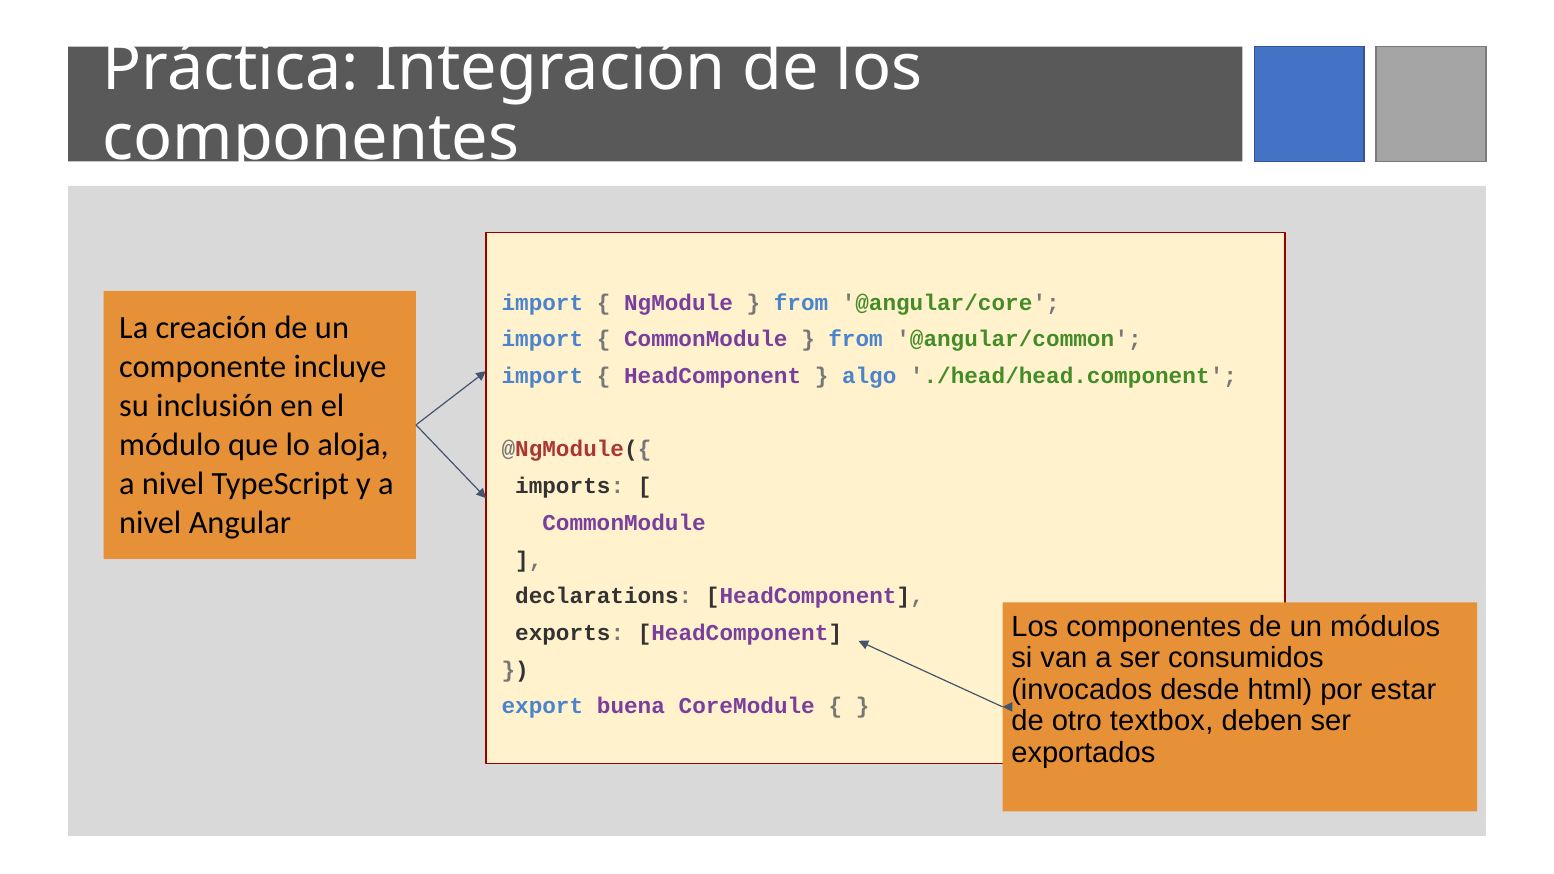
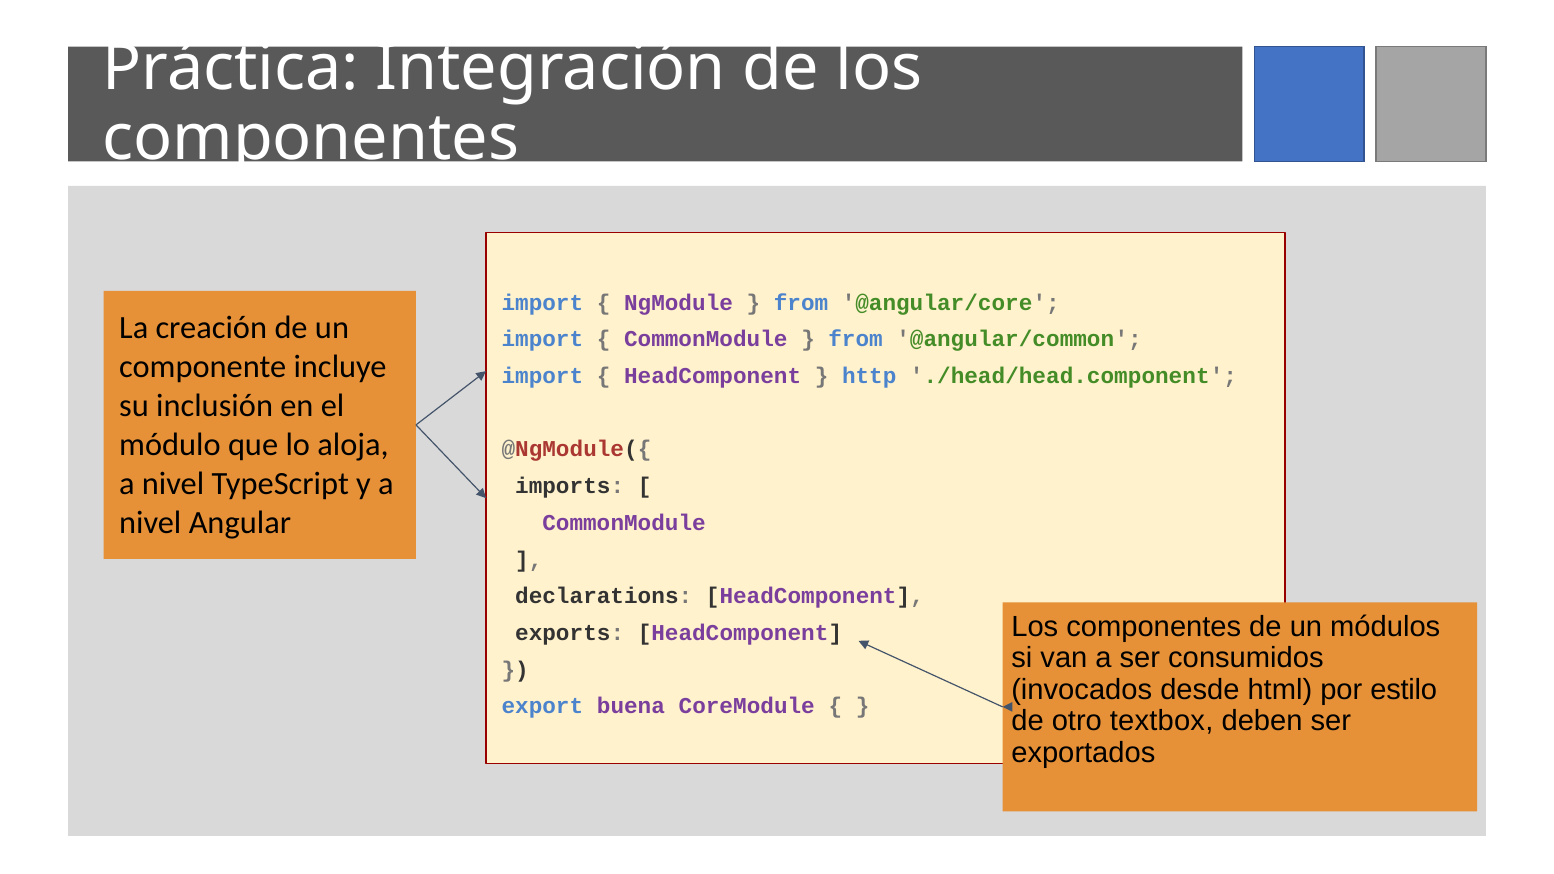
algo: algo -> http
estar: estar -> estilo
